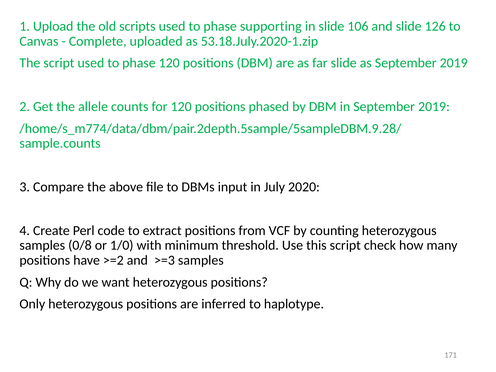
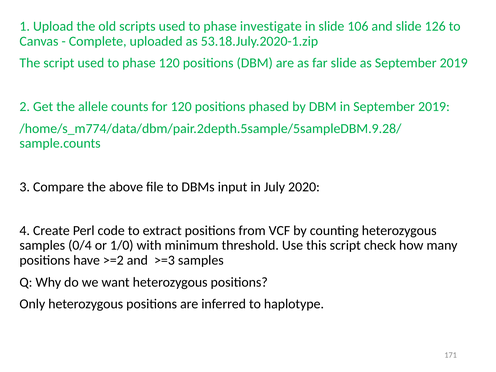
supporting: supporting -> investigate
0/8: 0/8 -> 0/4
